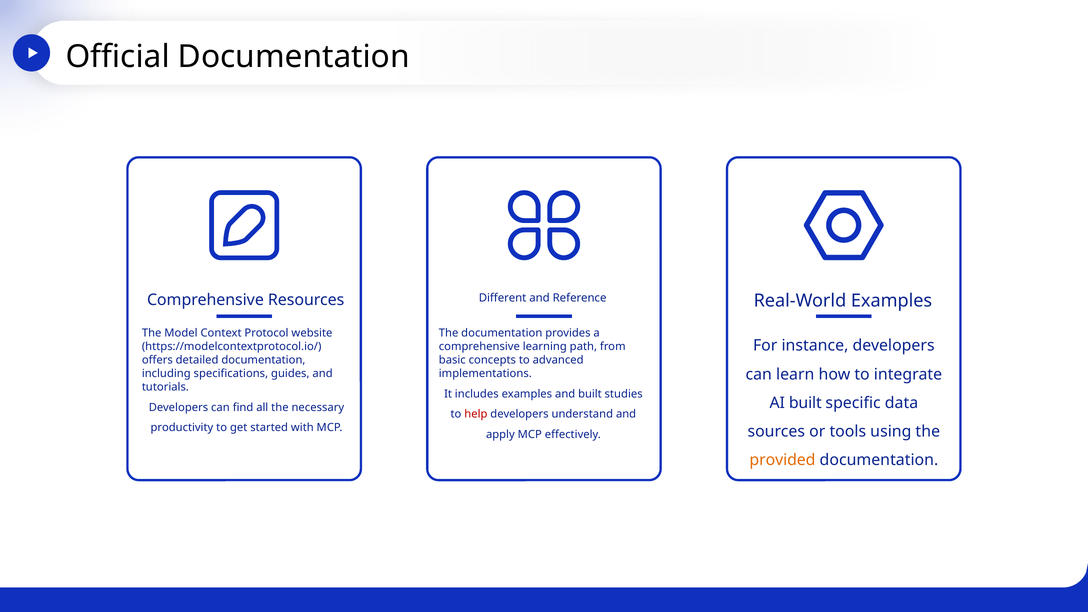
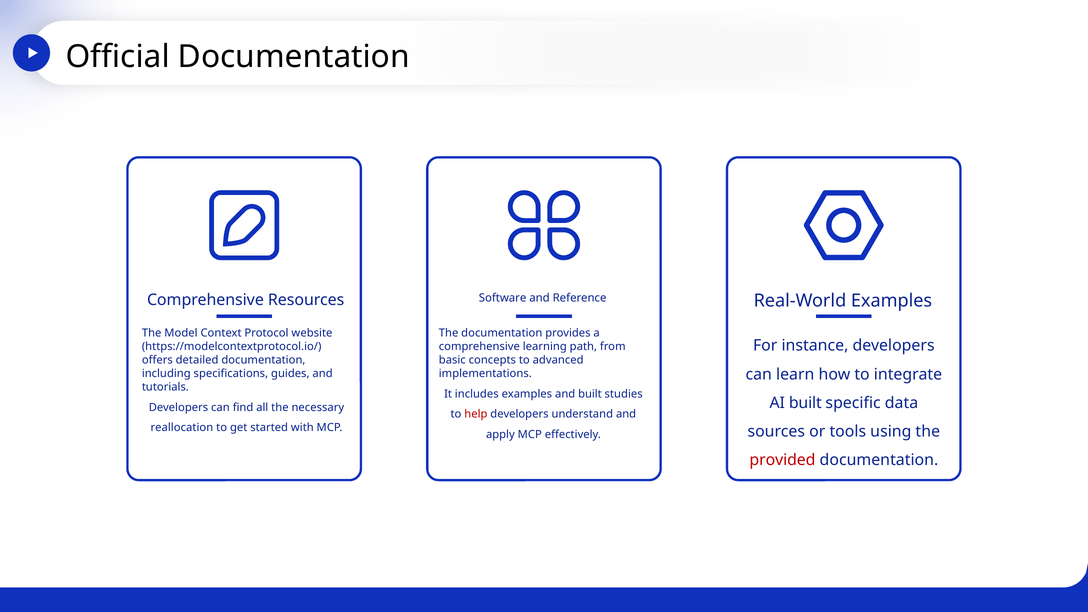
Different: Different -> Software
productivity: productivity -> reallocation
provided colour: orange -> red
